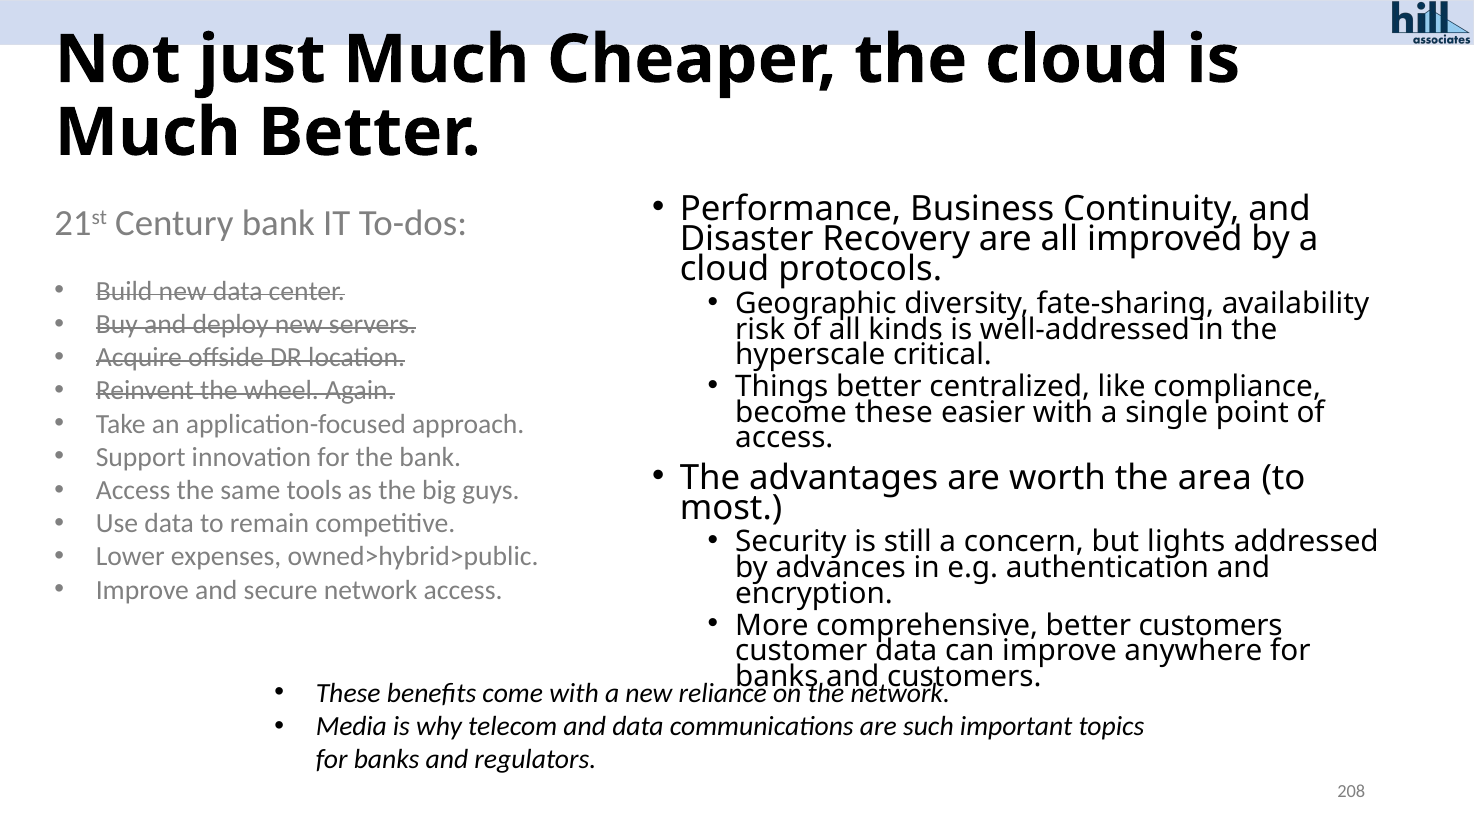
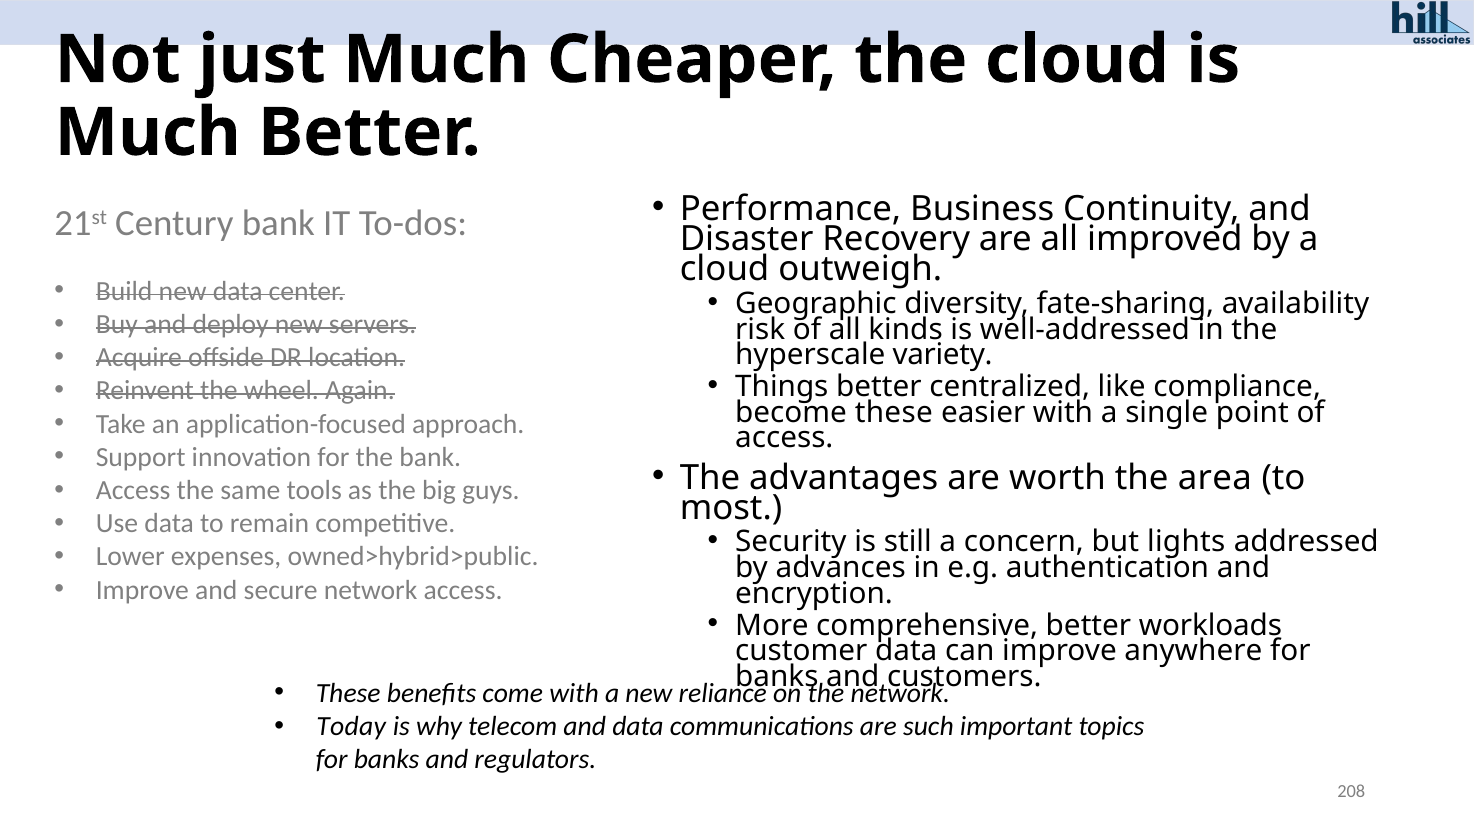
protocols: protocols -> outweigh
critical: critical -> variety
better customers: customers -> workloads
Media: Media -> Today
